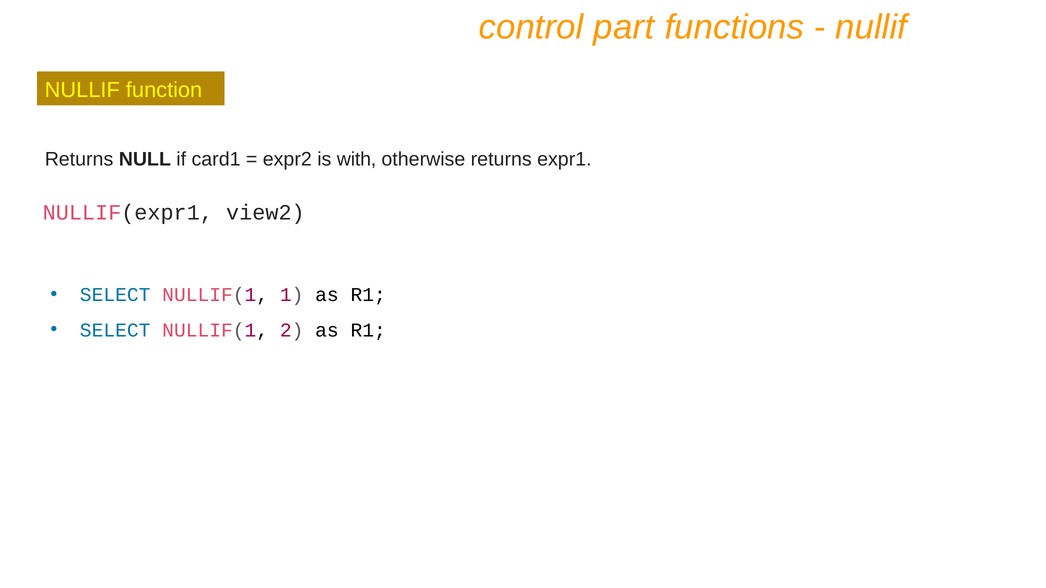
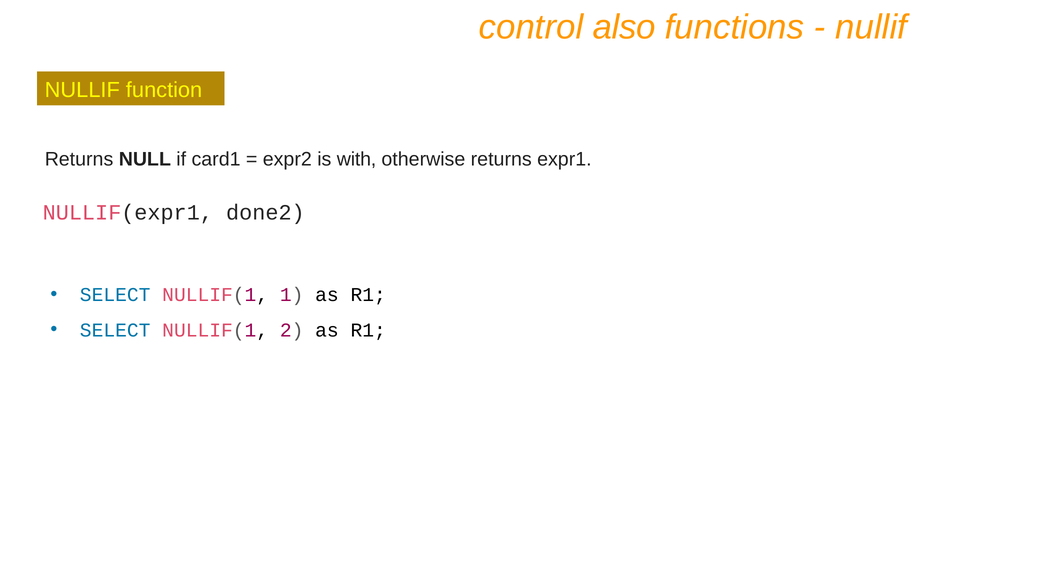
part: part -> also
view2: view2 -> done2
